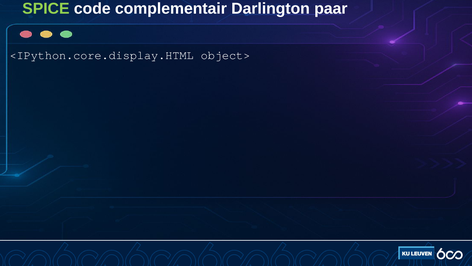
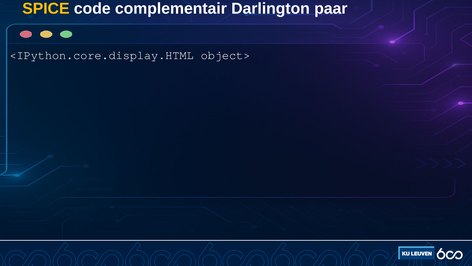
SPICE colour: light green -> yellow
